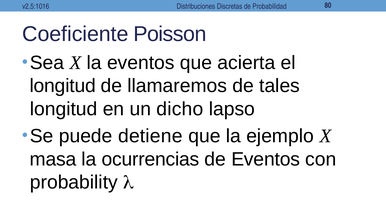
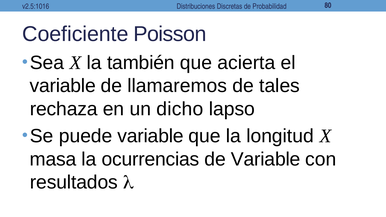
la eventos: eventos -> también
longitud at (63, 86): longitud -> variable
longitud at (64, 109): longitud -> rechaza
puede detiene: detiene -> variable
ejemplo: ejemplo -> longitud
de Eventos: Eventos -> Variable
probability: probability -> resultados
